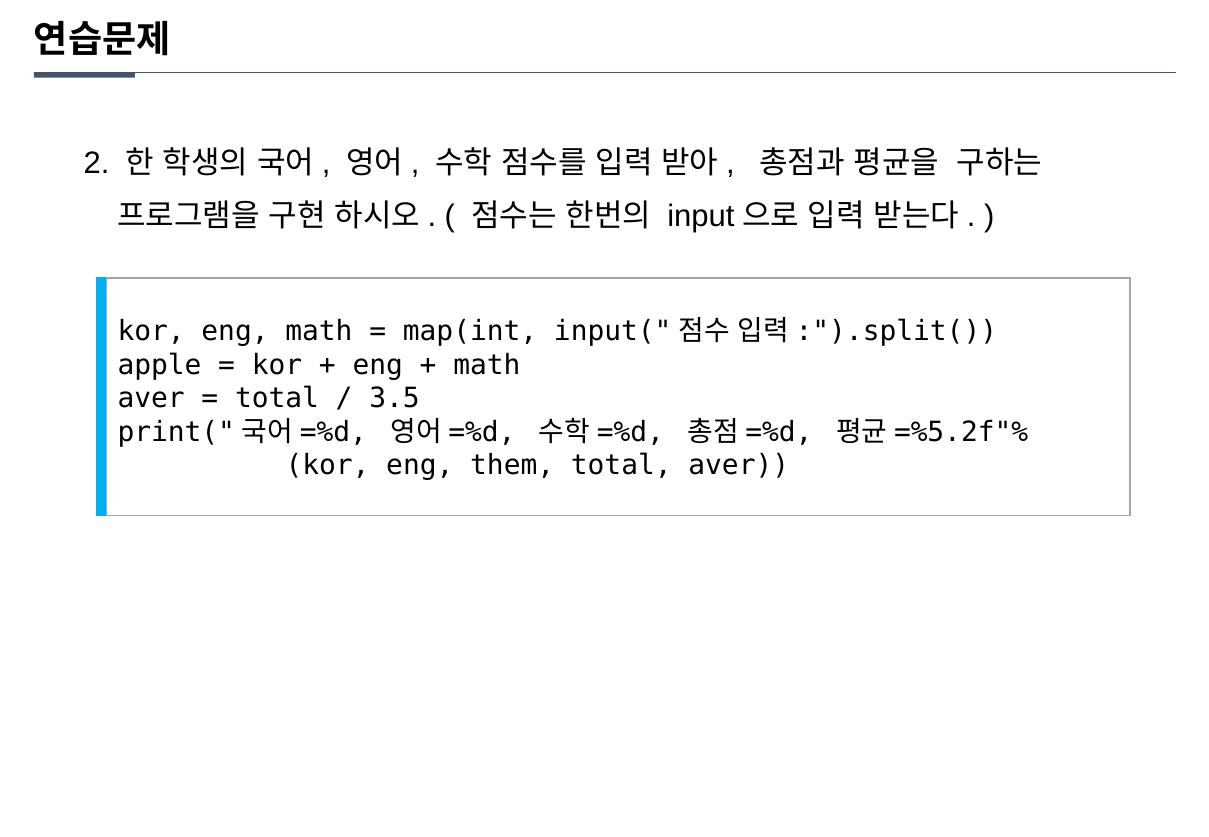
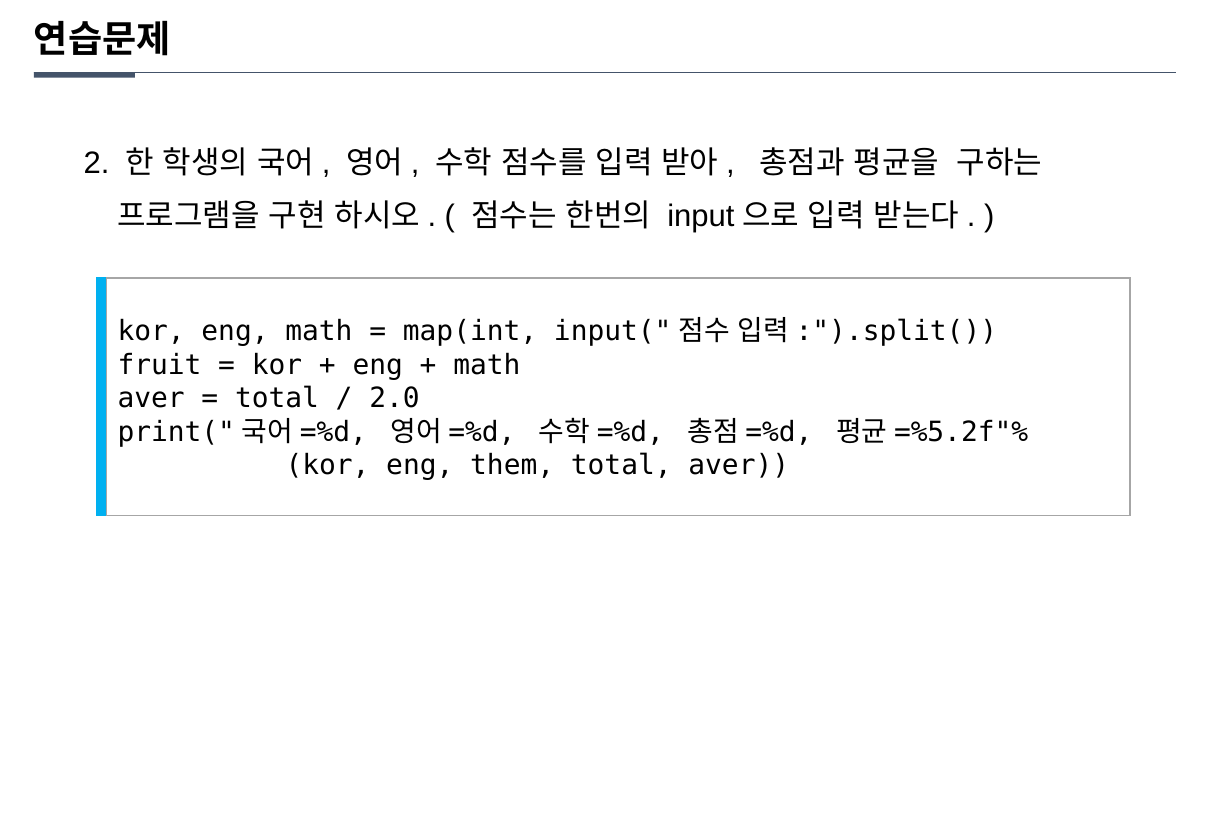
apple: apple -> fruit
3.5: 3.5 -> 2.0
